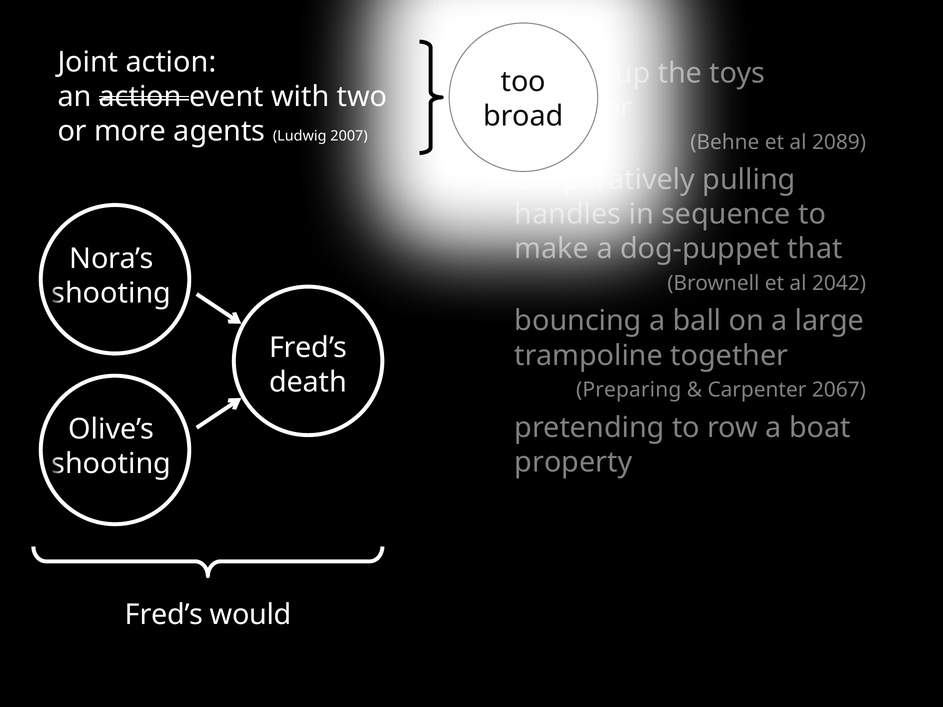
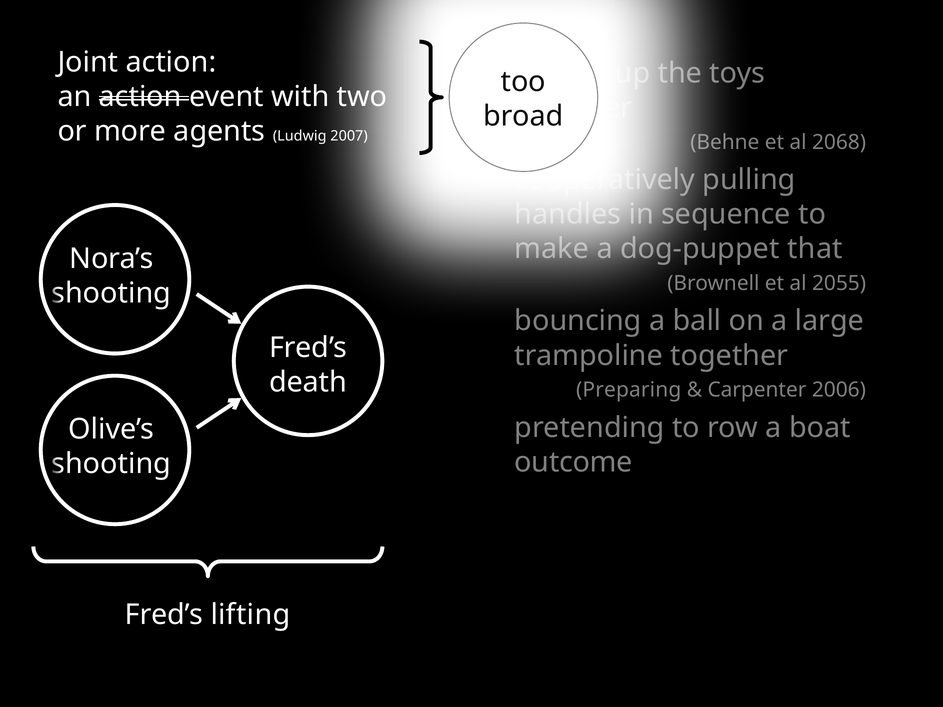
2089: 2089 -> 2068
2042: 2042 -> 2055
2067: 2067 -> 2006
property: property -> outcome
would: would -> lifting
